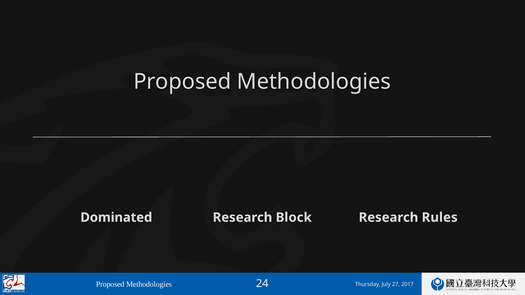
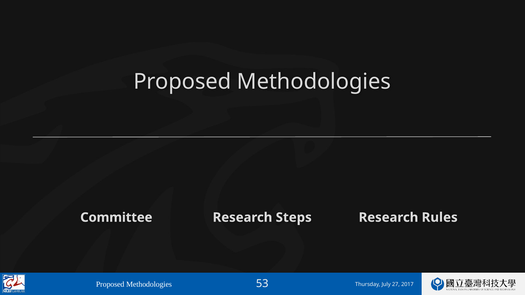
Dominated: Dominated -> Committee
Block: Block -> Steps
24: 24 -> 53
